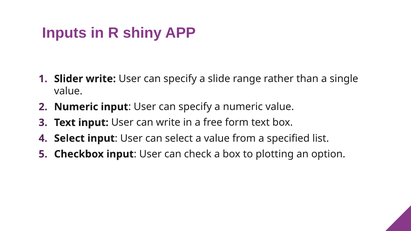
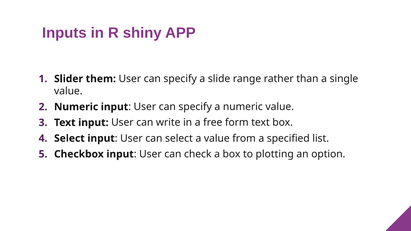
Slider write: write -> them
